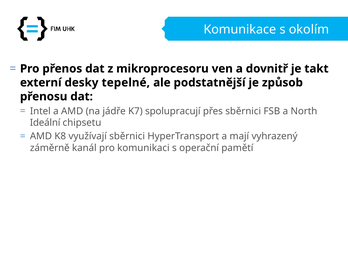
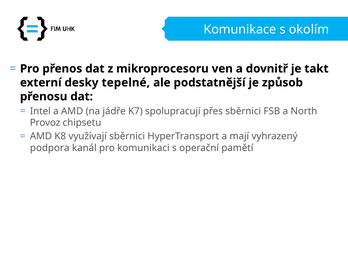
Ideální: Ideální -> Provoz
záměrně: záměrně -> podpora
